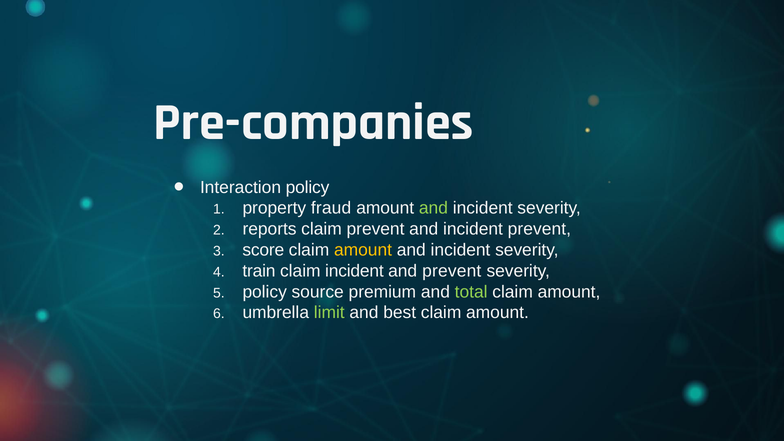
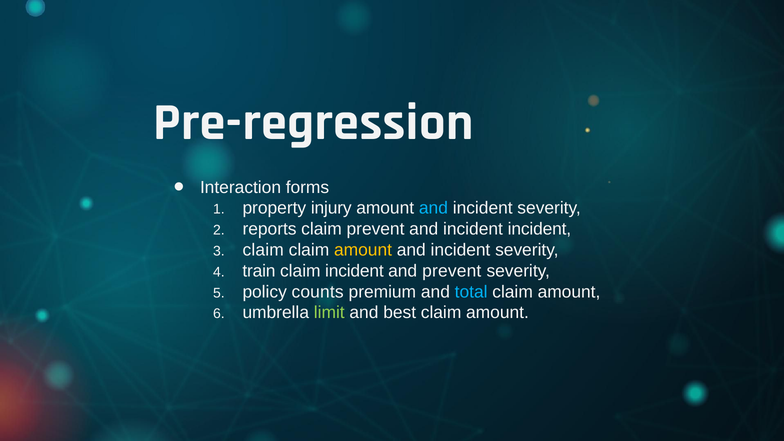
Pre-companies: Pre-companies -> Pre-regression
Interaction policy: policy -> forms
fraud: fraud -> injury
and at (433, 208) colour: light green -> light blue
incident prevent: prevent -> incident
score at (263, 250): score -> claim
source: source -> counts
total colour: light green -> light blue
